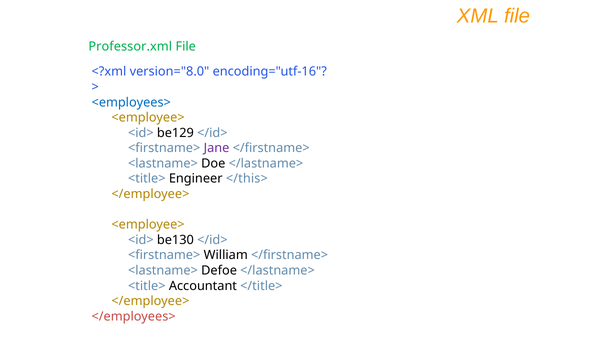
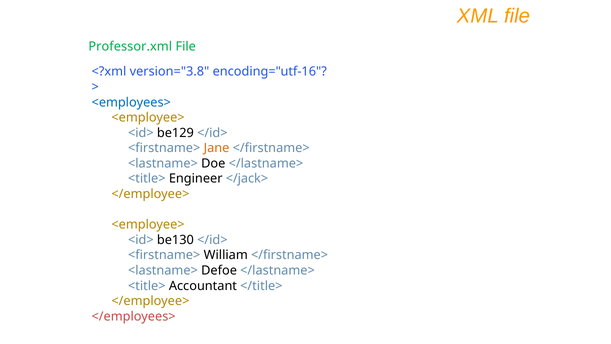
version="8.0: version="8.0 -> version="3.8
Jane colour: purple -> orange
</this>: </this> -> </jack>
